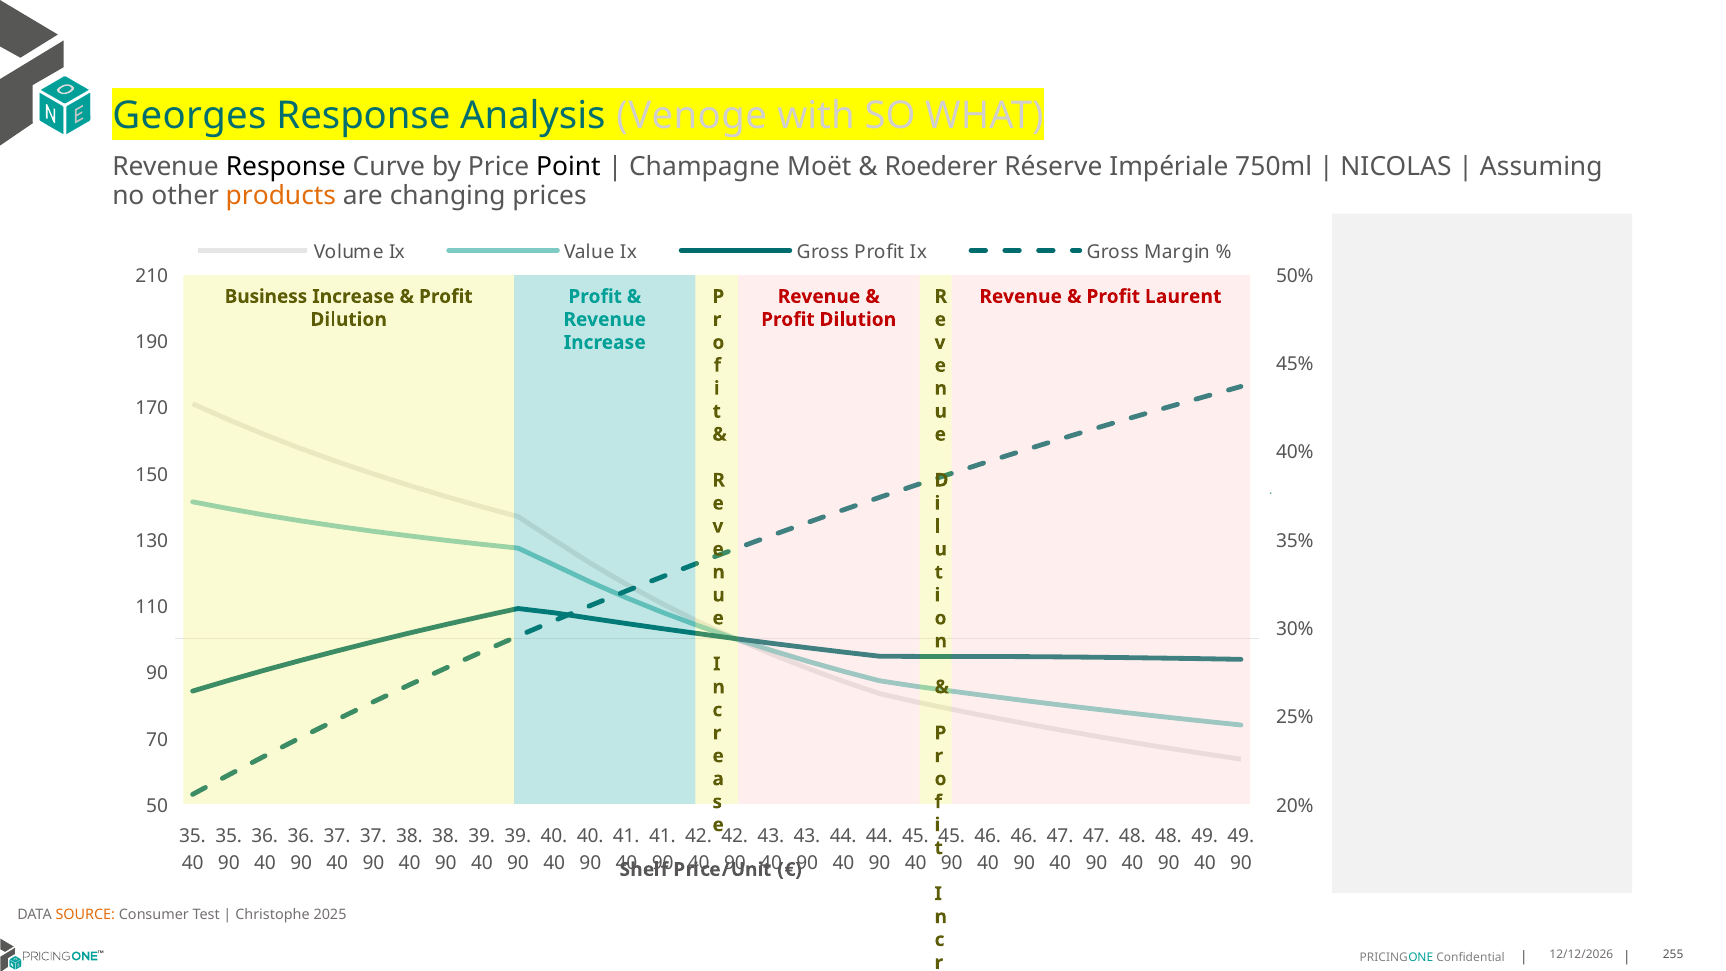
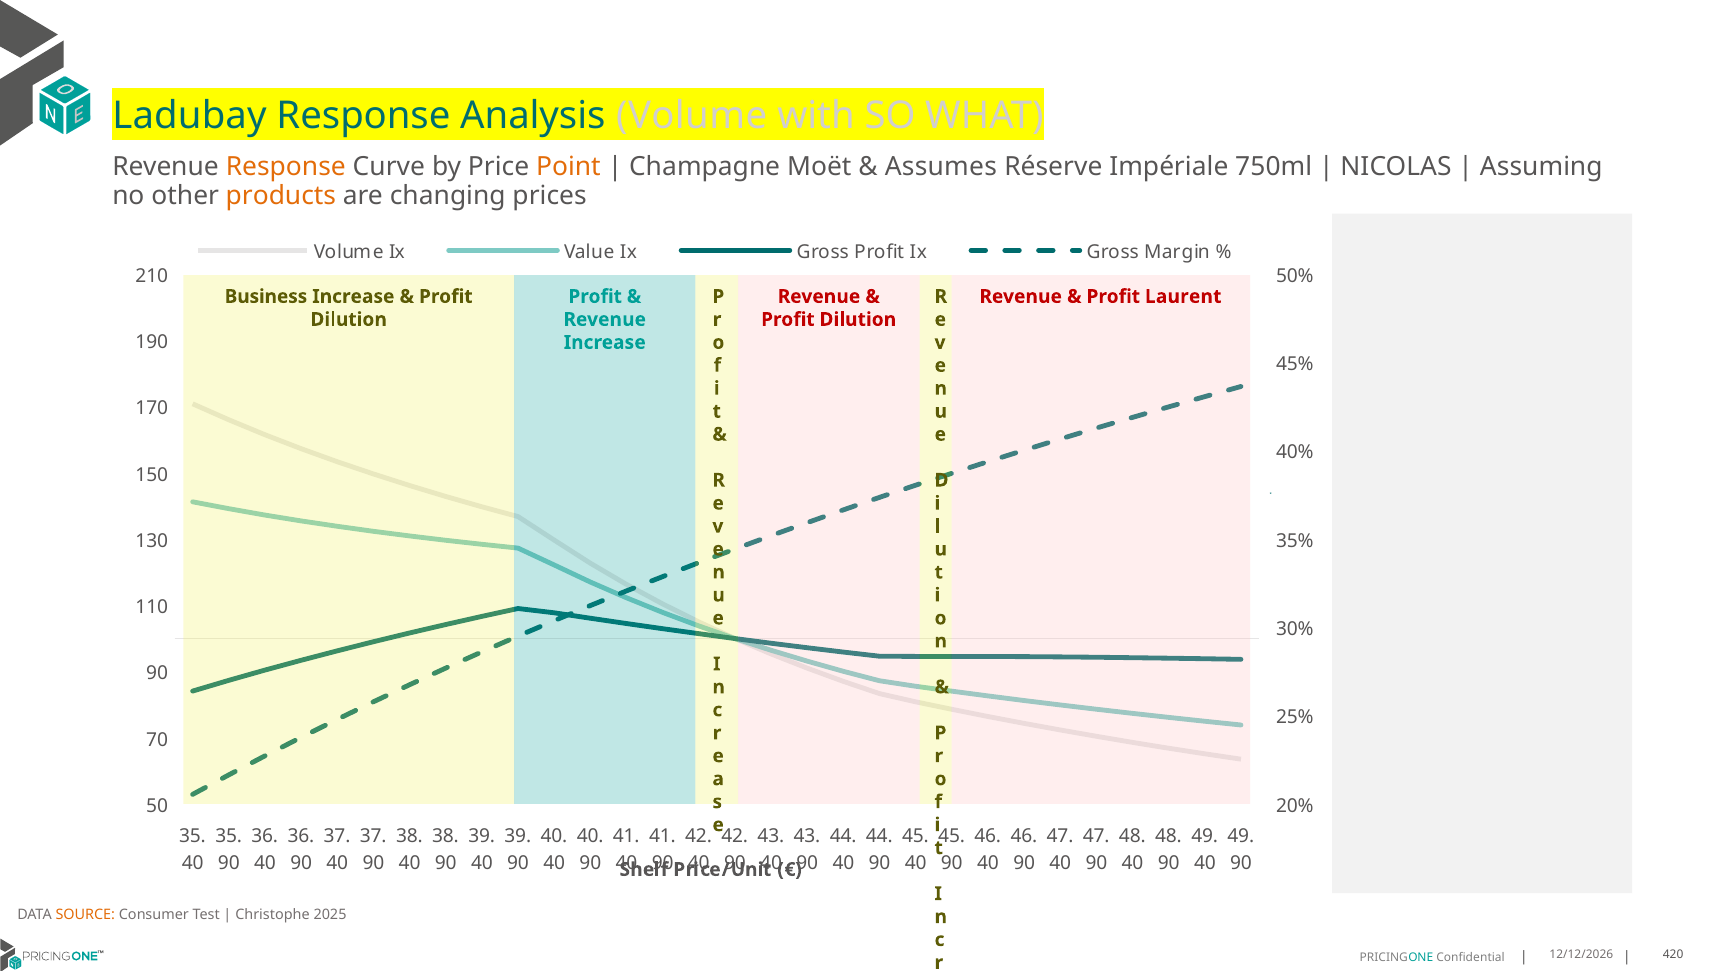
Georges: Georges -> Ladubay
Analysis Venoge: Venoge -> Volume
Response at (286, 167) colour: black -> orange
Point colour: black -> orange
Roederer: Roederer -> Assumes
255: 255 -> 420
